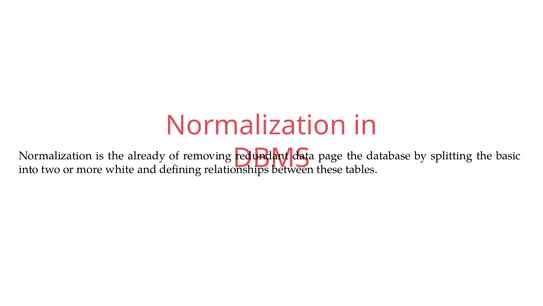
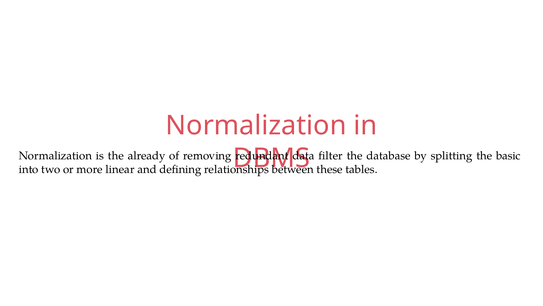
page: page -> filter
white: white -> linear
